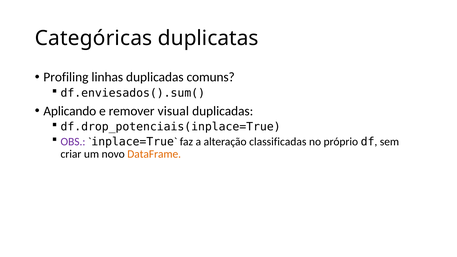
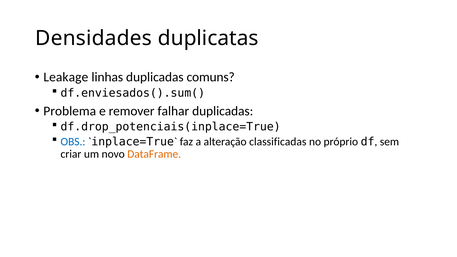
Categóricas: Categóricas -> Densidades
Profiling: Profiling -> Leakage
Aplicando: Aplicando -> Problema
visual: visual -> falhar
OBS colour: purple -> blue
